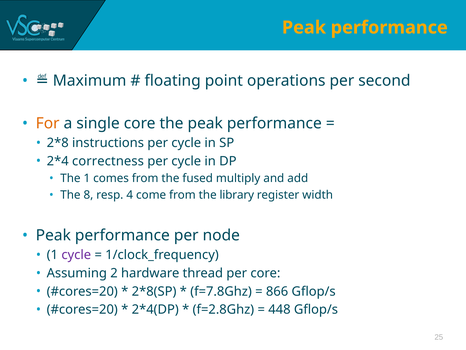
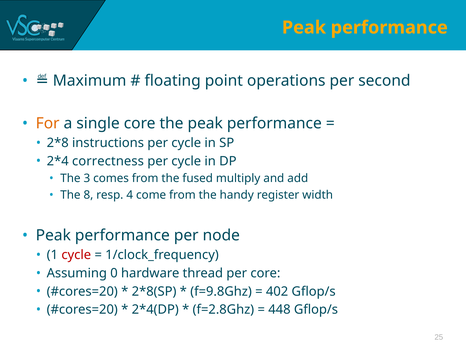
The 1: 1 -> 3
library: library -> handy
cycle at (76, 255) colour: purple -> red
2: 2 -> 0
f=7.8Ghz: f=7.8Ghz -> f=9.8Ghz
866: 866 -> 402
